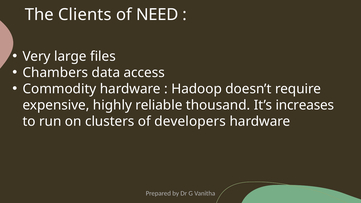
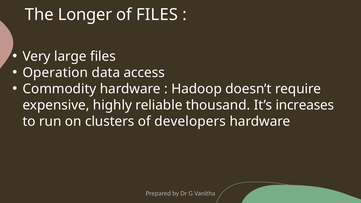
Clients: Clients -> Longer
of NEED: NEED -> FILES
Chambers: Chambers -> Operation
